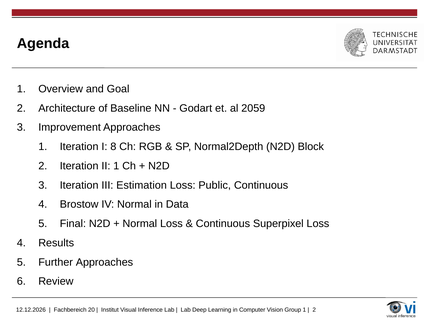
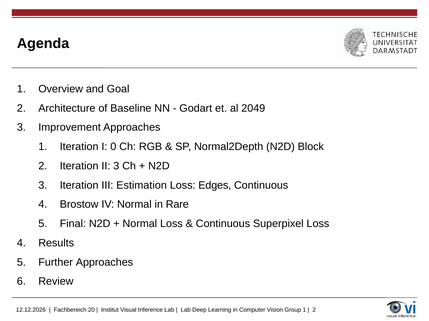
2059: 2059 -> 2049
8: 8 -> 0
II 1: 1 -> 3
Public: Public -> Edges
Data: Data -> Rare
